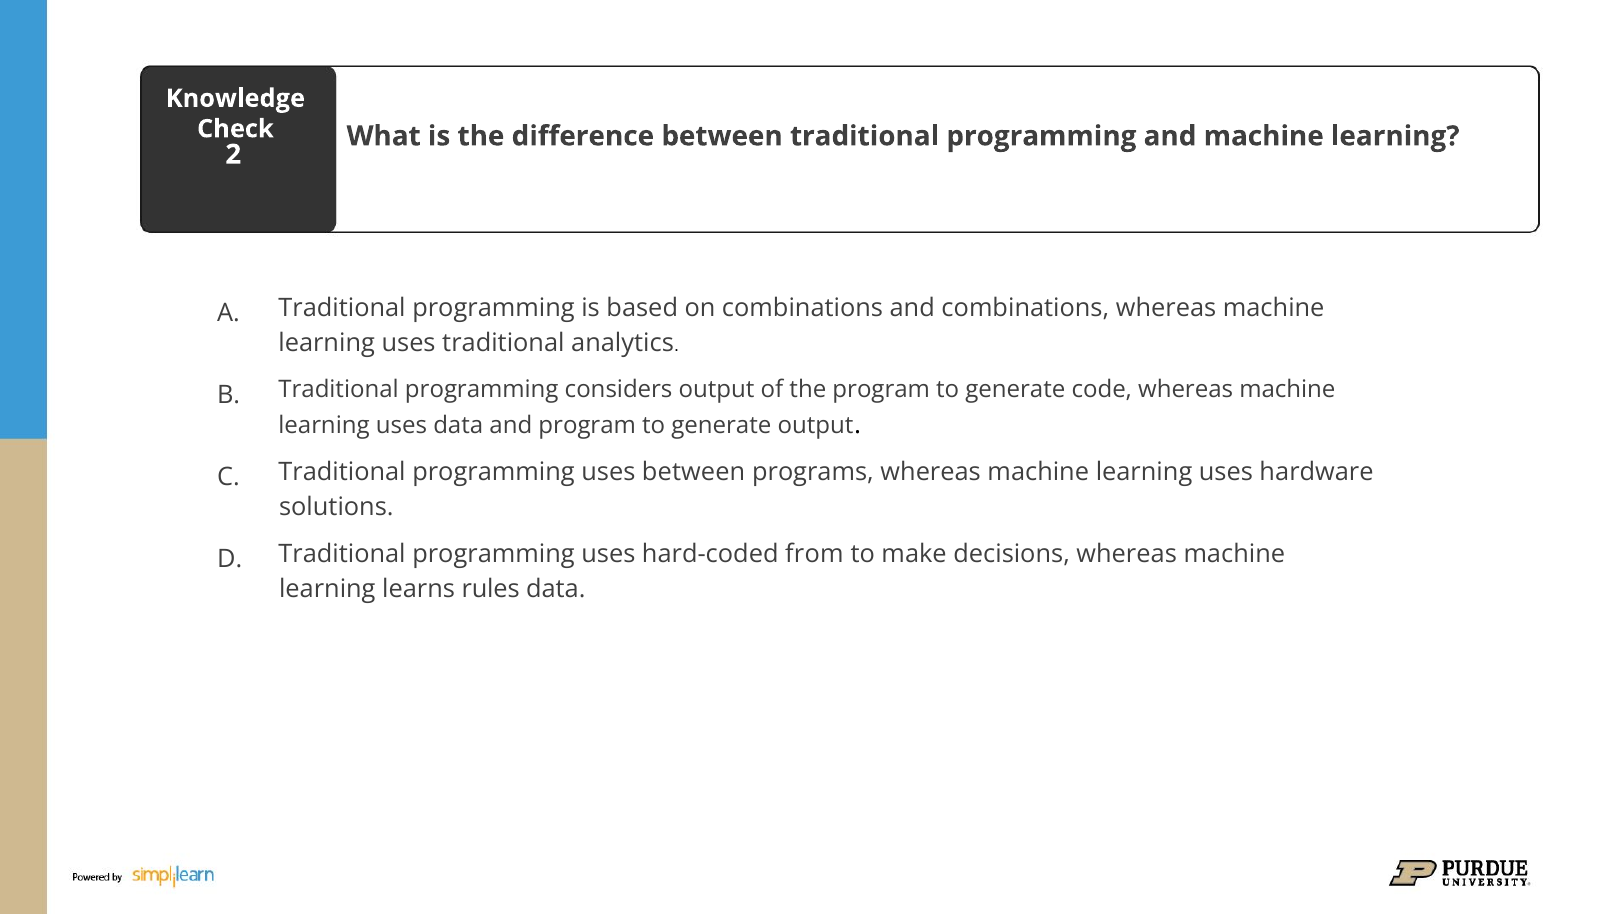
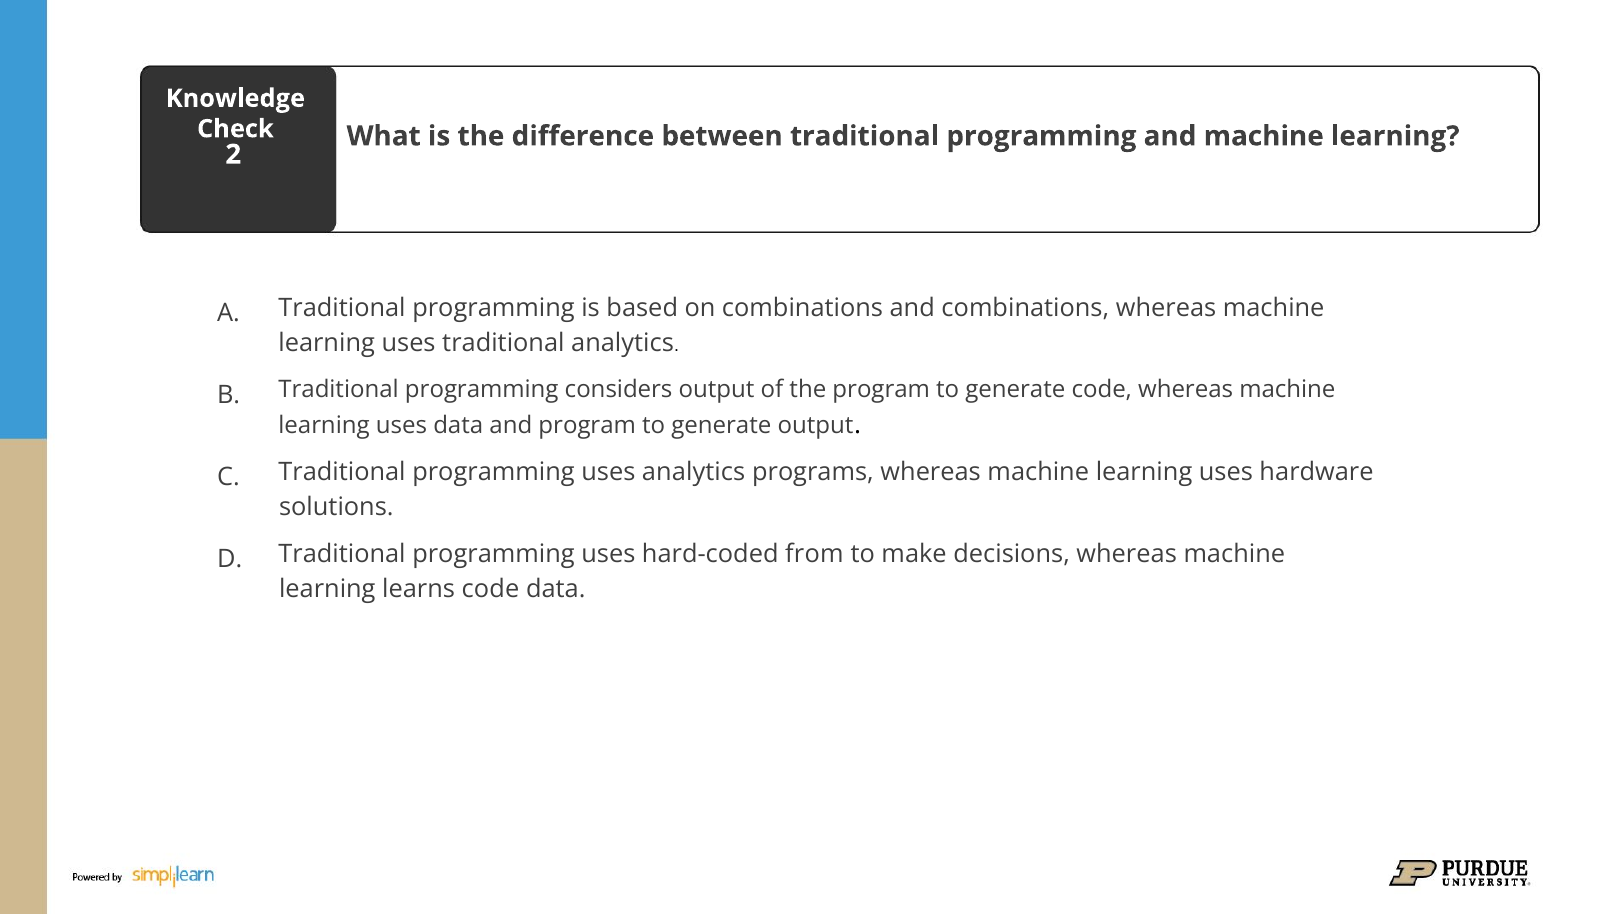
uses between: between -> analytics
learns rules: rules -> code
